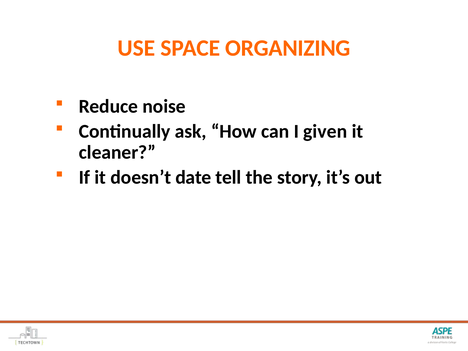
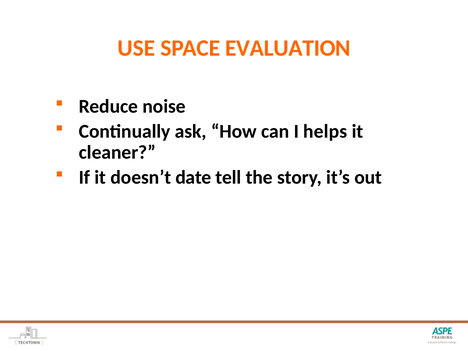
ORGANIZING: ORGANIZING -> EVALUATION
given: given -> helps
